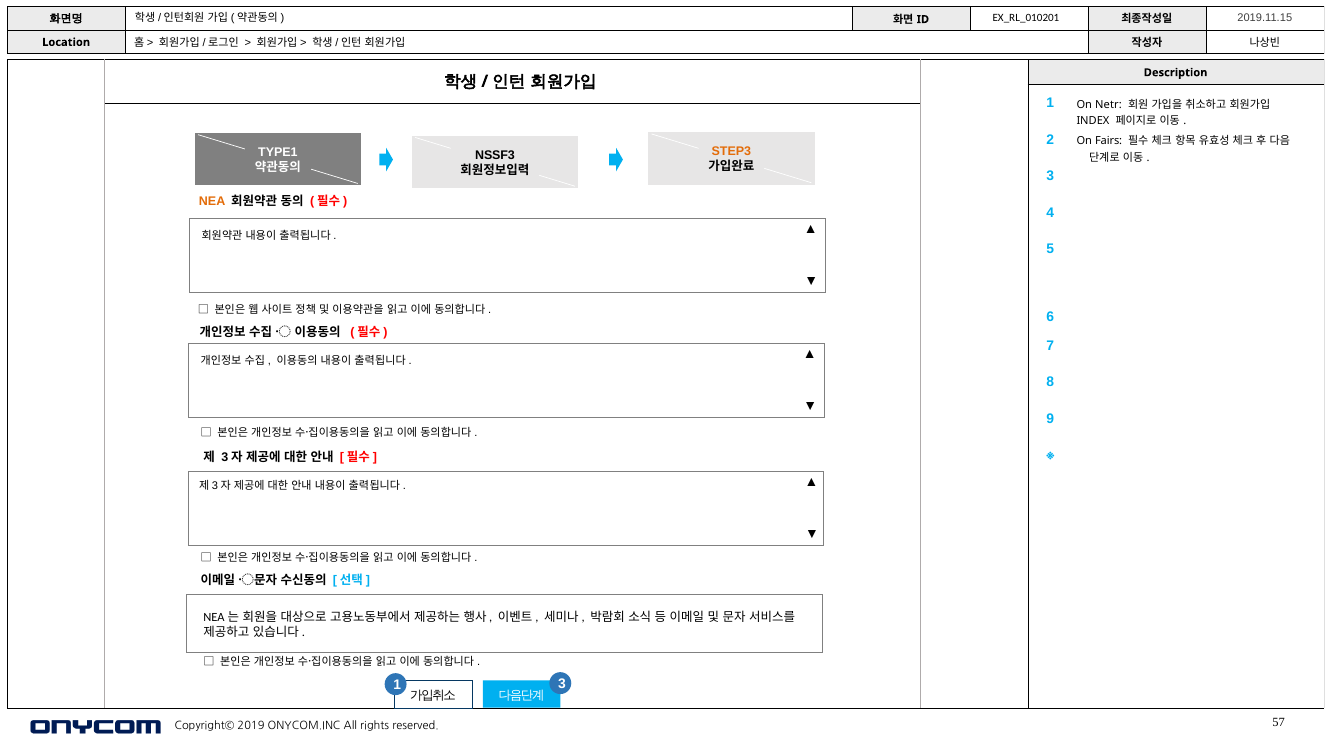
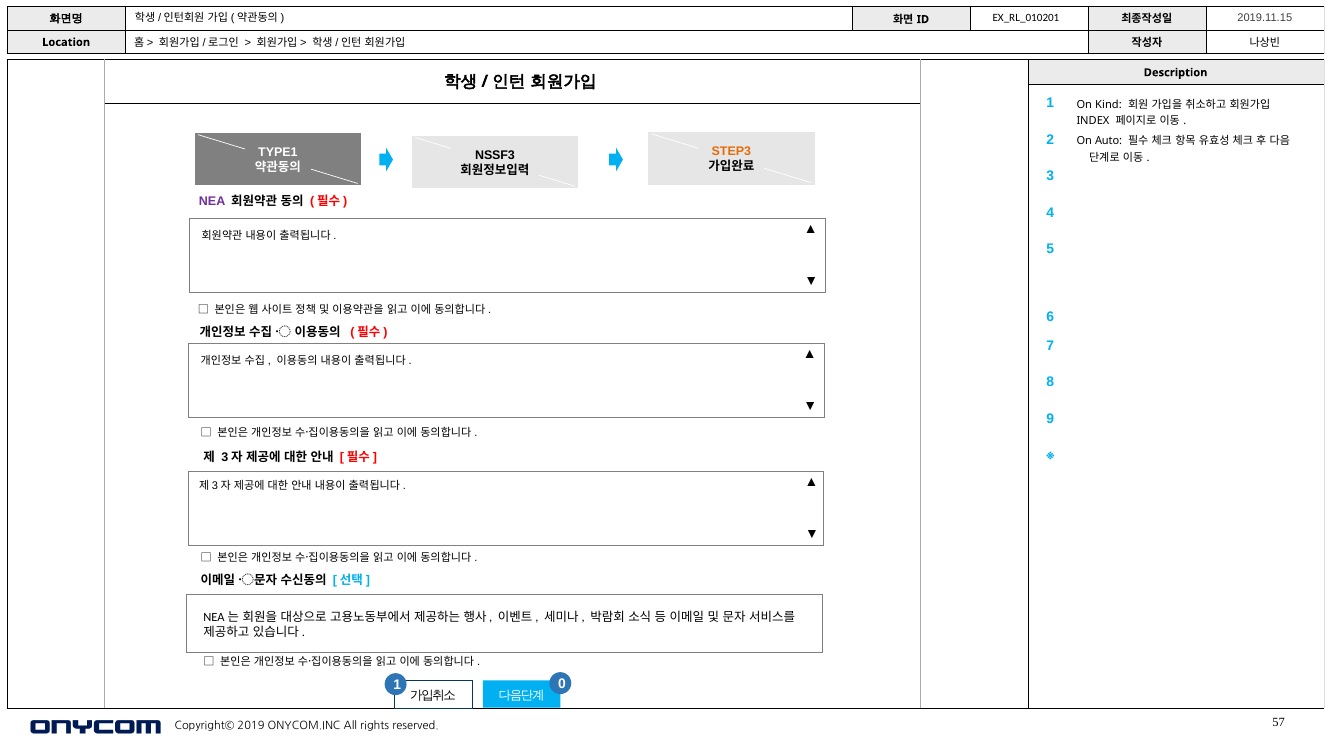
Netr: Netr -> Kind
Fairs: Fairs -> Auto
NEA colour: orange -> purple
1 3: 3 -> 0
